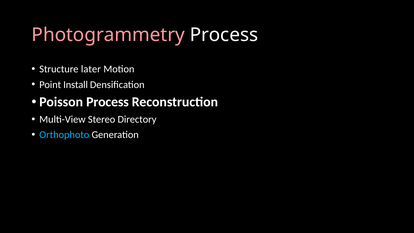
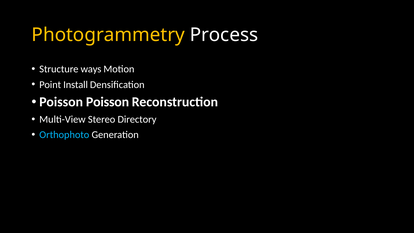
Photogrammetry colour: pink -> yellow
later: later -> ways
Poisson Process: Process -> Poisson
